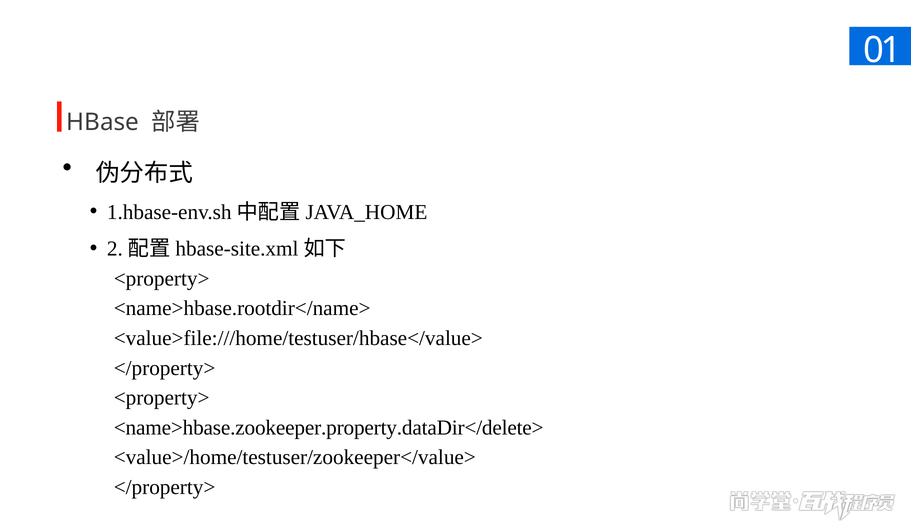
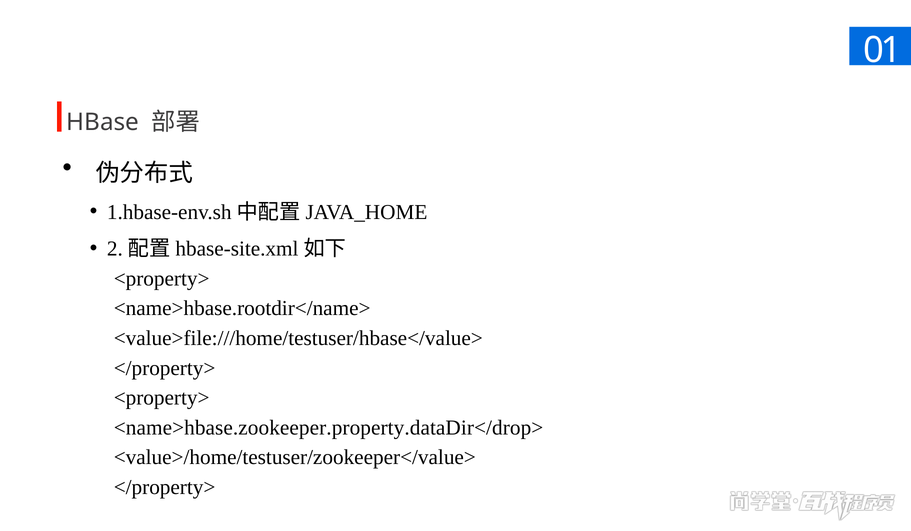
<name>hbase.zookeeper.property.dataDir</delete>: <name>hbase.zookeeper.property.dataDir</delete> -> <name>hbase.zookeeper.property.dataDir</drop>
